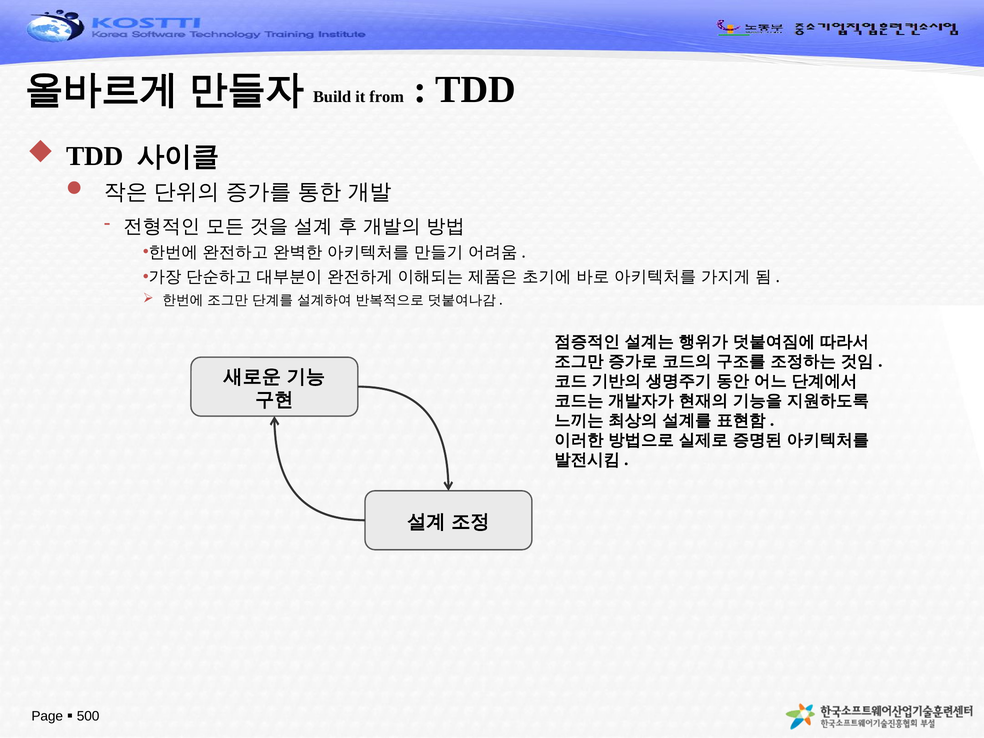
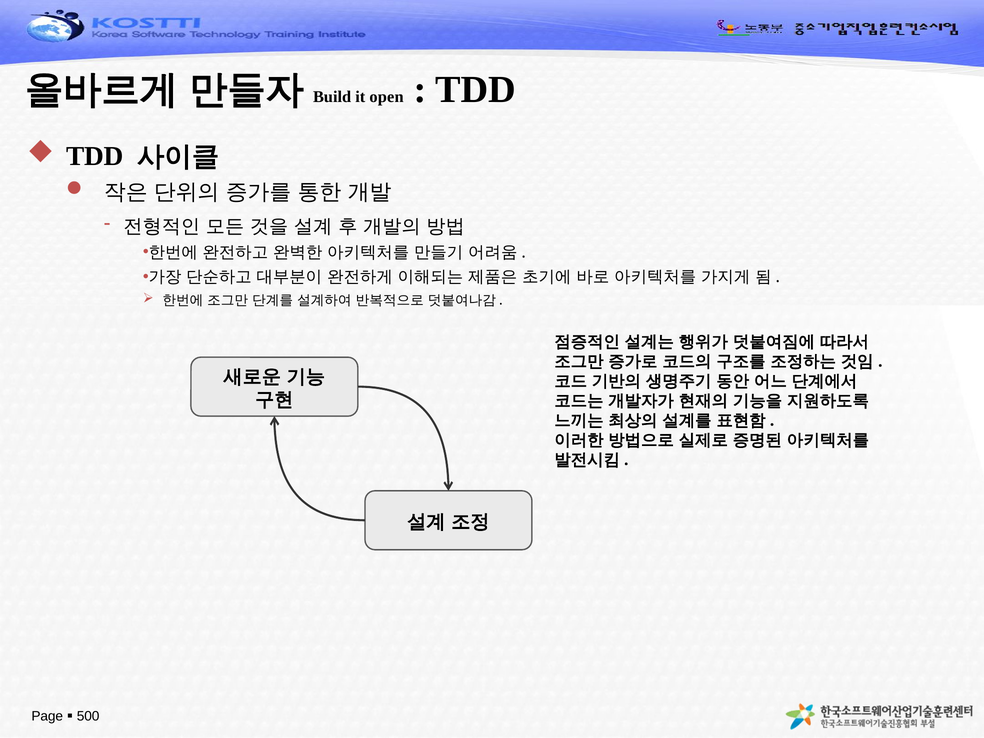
from: from -> open
